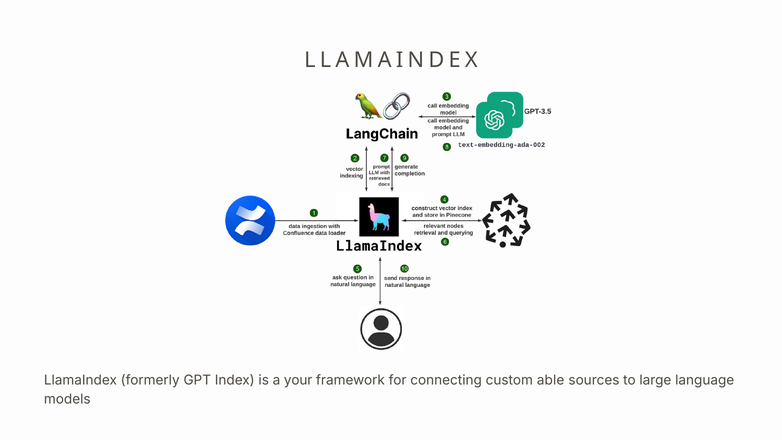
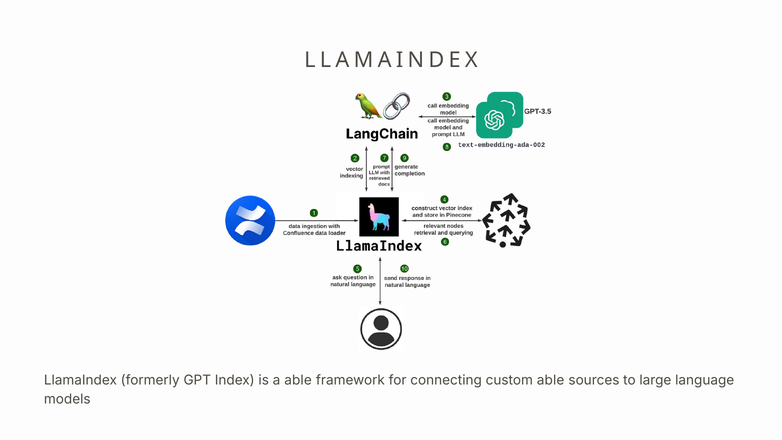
a your: your -> able
